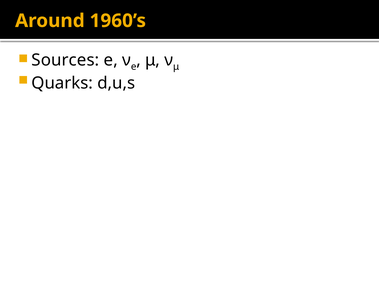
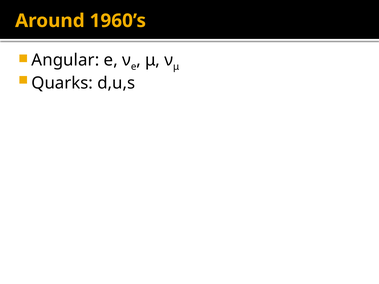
Sources: Sources -> Angular
